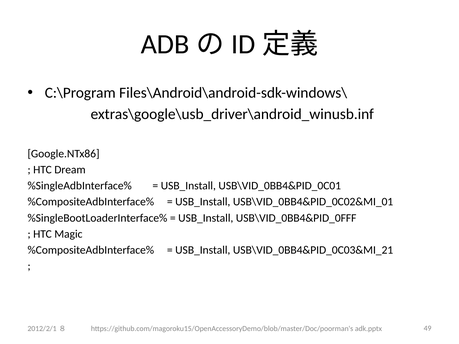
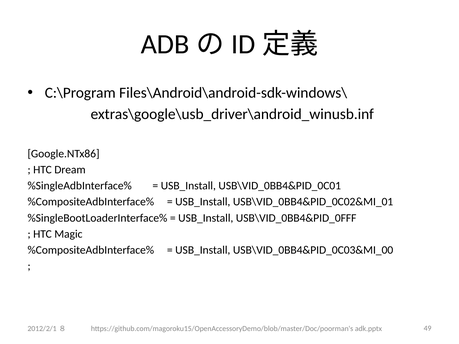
USB\VID_0BB4&PID_0C03&MI_21: USB\VID_0BB4&PID_0C03&MI_21 -> USB\VID_0BB4&PID_0C03&MI_00
